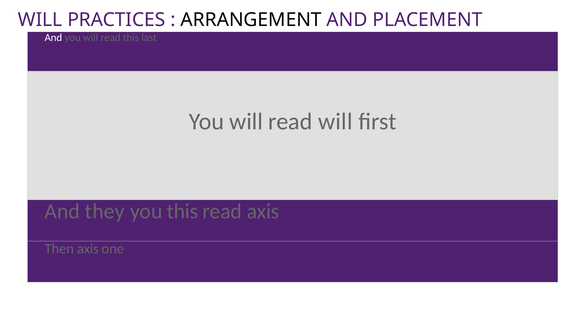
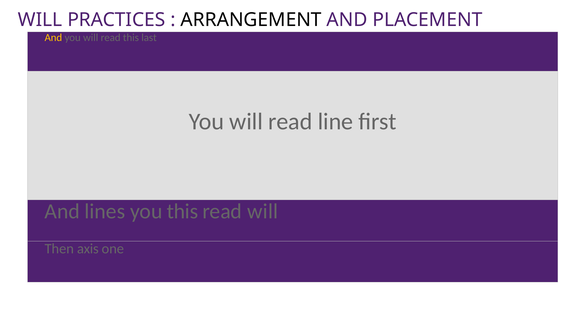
And at (53, 38) colour: white -> yellow
read will: will -> line
they: they -> lines
read axis: axis -> will
